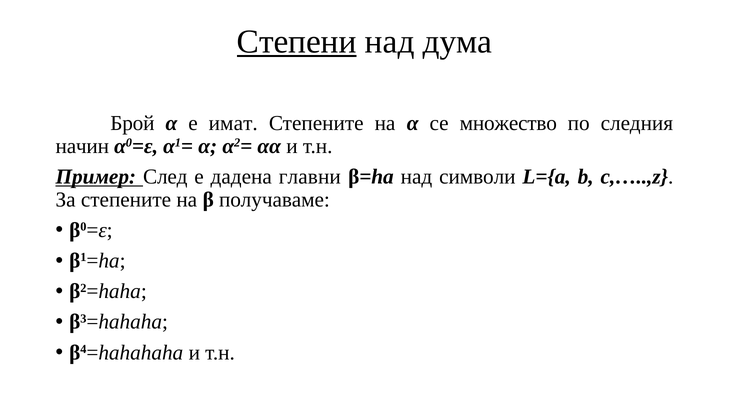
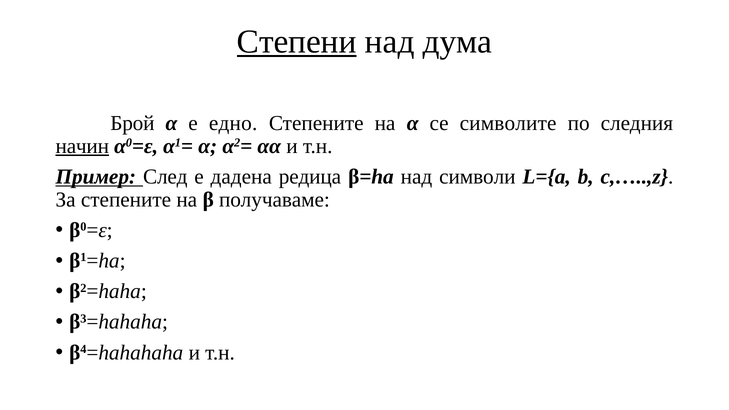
имат: имат -> едно
множество: множество -> символите
начин underline: none -> present
главни: главни -> редица
